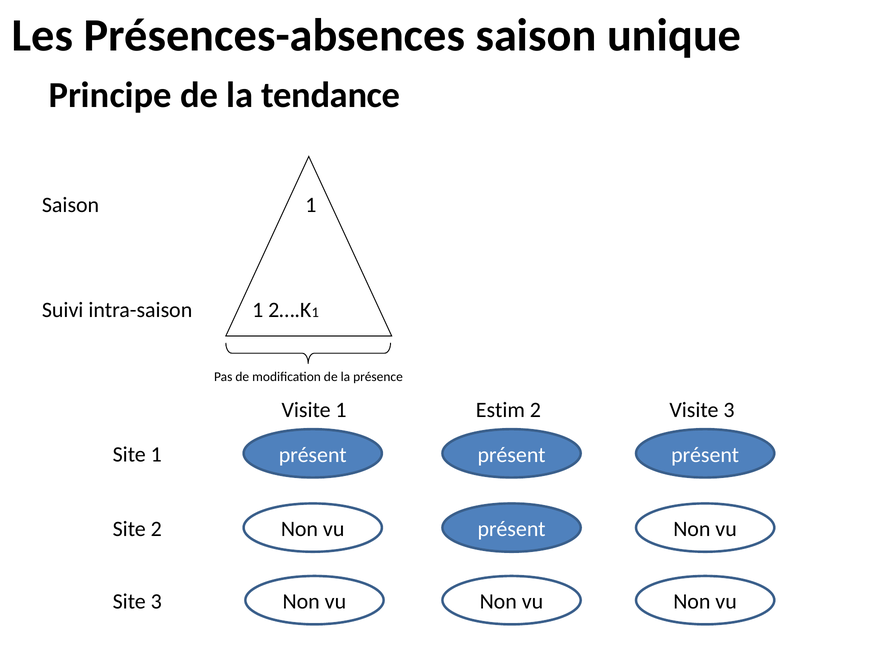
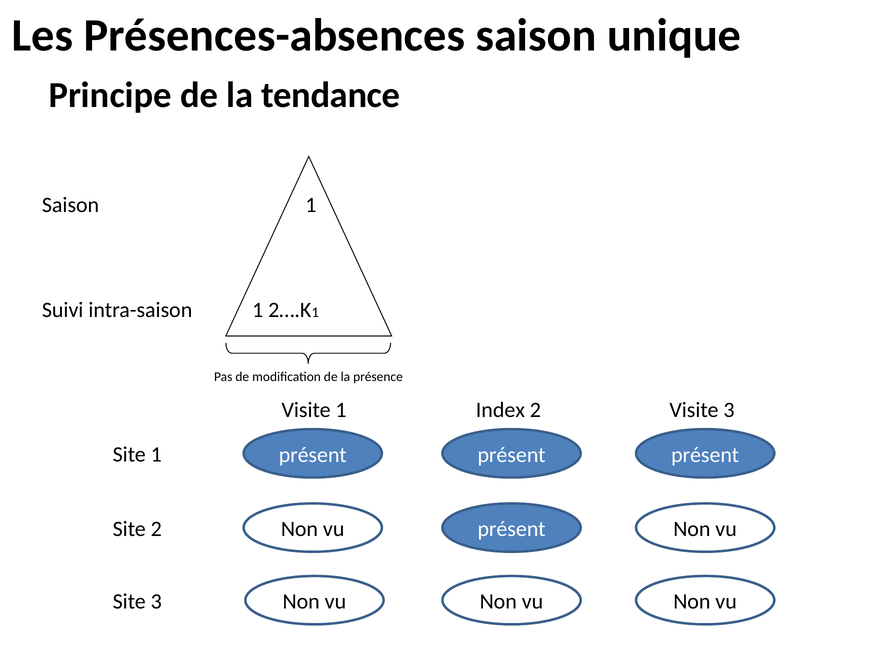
Estim: Estim -> Index
